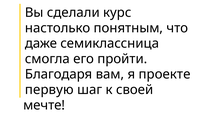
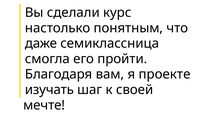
первую: первую -> изучать
